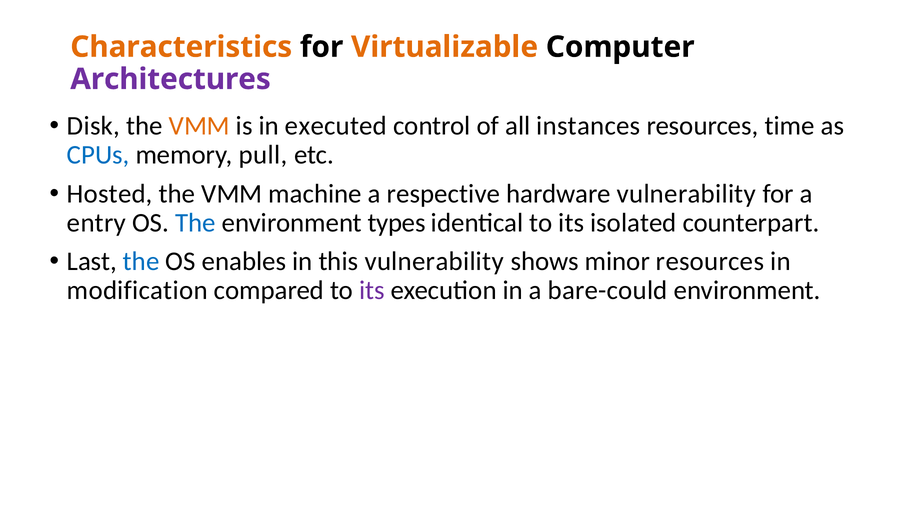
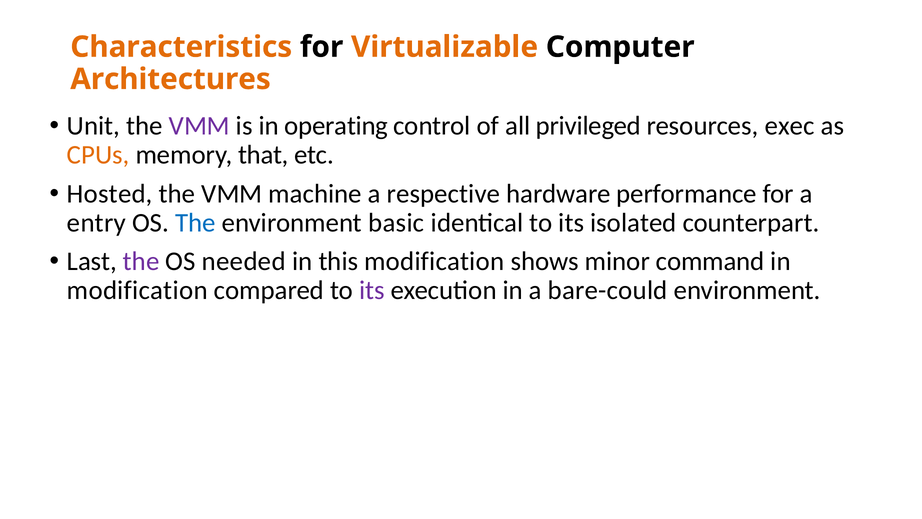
Architectures colour: purple -> orange
Disk: Disk -> Unit
VMM at (199, 126) colour: orange -> purple
executed: executed -> operating
instances: instances -> privileged
time: time -> exec
CPUs colour: blue -> orange
pull: pull -> that
hardware vulnerability: vulnerability -> performance
types: types -> basic
the at (141, 261) colour: blue -> purple
enables: enables -> needed
this vulnerability: vulnerability -> modification
minor resources: resources -> command
